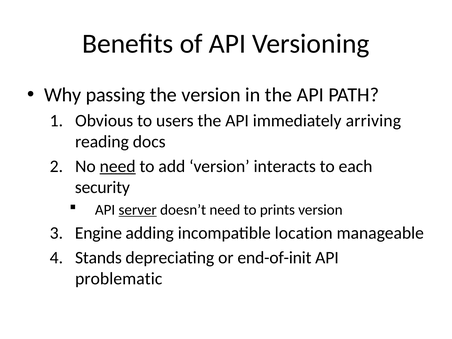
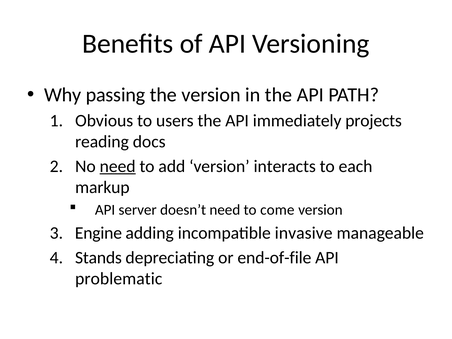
arriving: arriving -> projects
security: security -> markup
server underline: present -> none
prints: prints -> come
location: location -> invasive
end-of-init: end-of-init -> end-of-file
